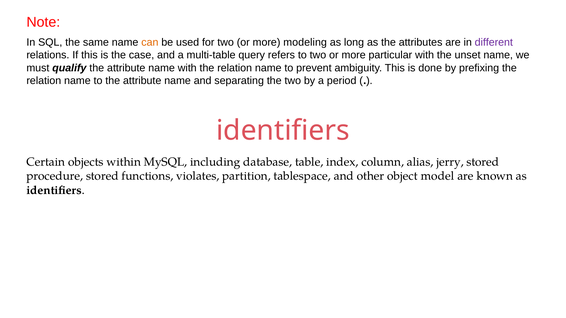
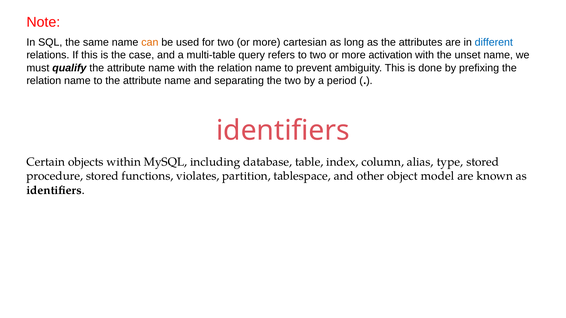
modeling: modeling -> cartesian
different colour: purple -> blue
particular: particular -> activation
jerry: jerry -> type
